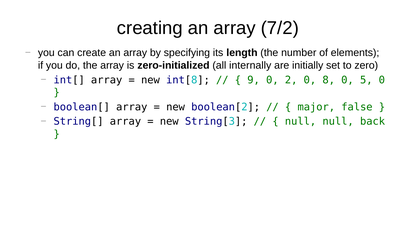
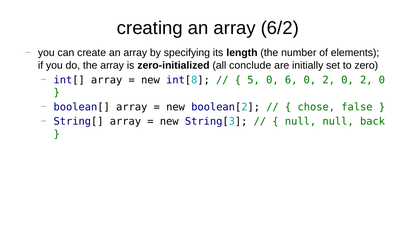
7/2: 7/2 -> 6/2
internally: internally -> conclude
9: 9 -> 5
2: 2 -> 6
8 at (329, 80): 8 -> 2
5 at (366, 80): 5 -> 2
major: major -> chose
